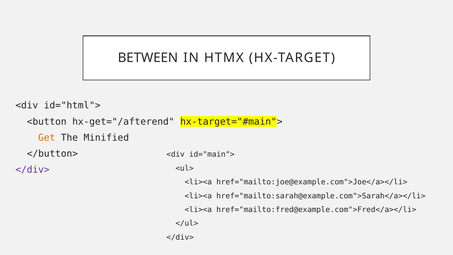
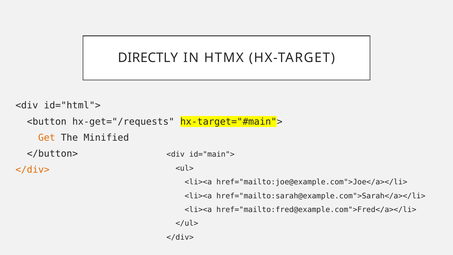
BETWEEN: BETWEEN -> DIRECTLY
hx-get="/afterend: hx-get="/afterend -> hx-get="/requests
</div> at (33, 170) colour: purple -> orange
